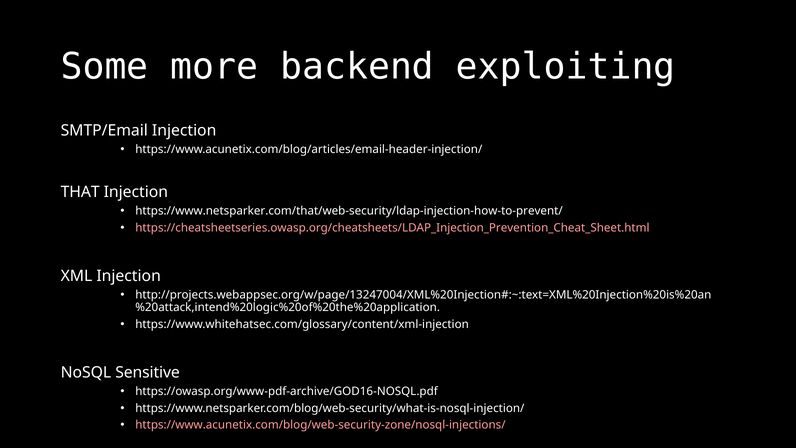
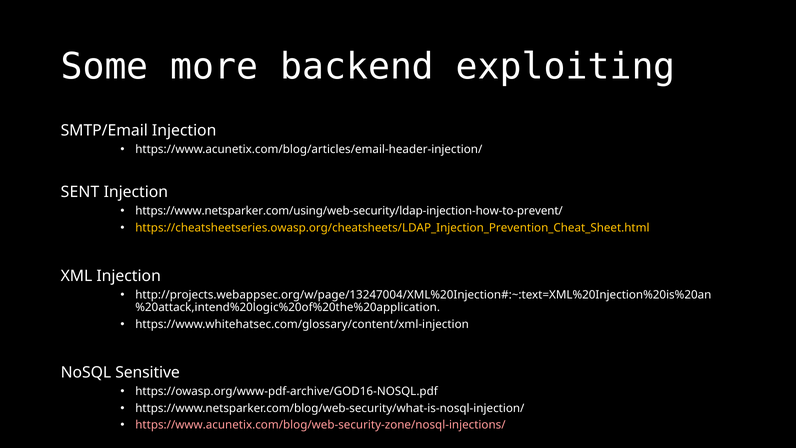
THAT: THAT -> SENT
https://www.netsparker.com/that/web-security/ldap-injection-how-to-prevent/: https://www.netsparker.com/that/web-security/ldap-injection-how-to-prevent/ -> https://www.netsparker.com/using/web-security/ldap-injection-how-to-prevent/
https://cheatsheetseries.owasp.org/cheatsheets/LDAP_Injection_Prevention_Cheat_Sheet.html colour: pink -> yellow
